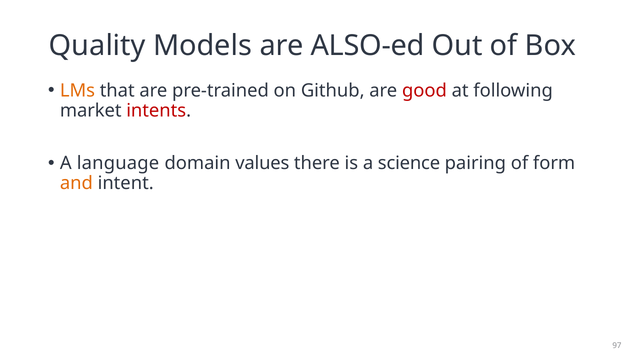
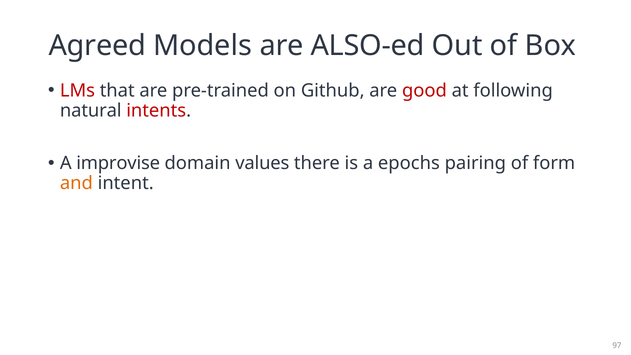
Quality: Quality -> Agreed
LMs colour: orange -> red
market: market -> natural
language: language -> improvise
science: science -> epochs
